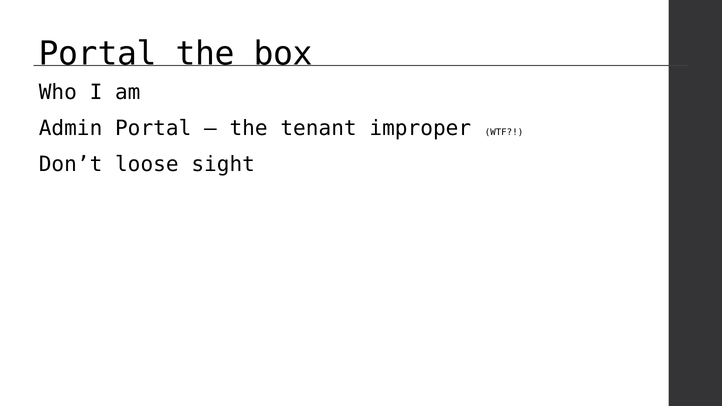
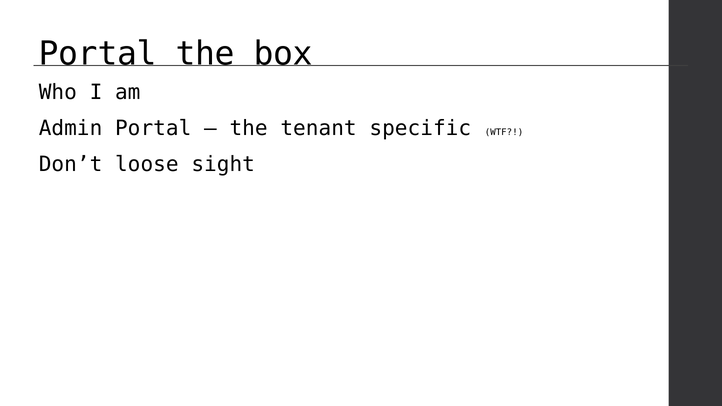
improper: improper -> specific
